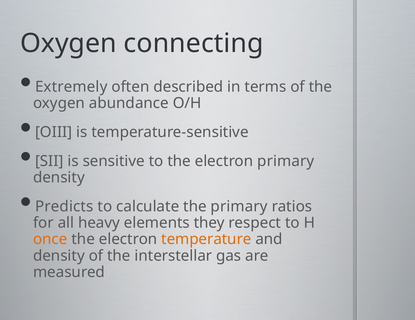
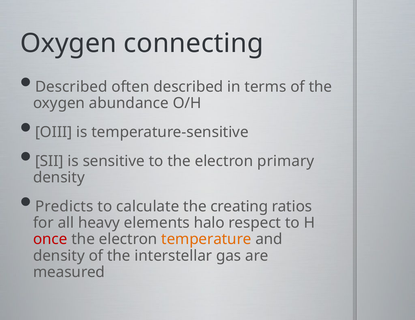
Extremely at (71, 87): Extremely -> Described
the primary: primary -> creating
they: they -> halo
once colour: orange -> red
